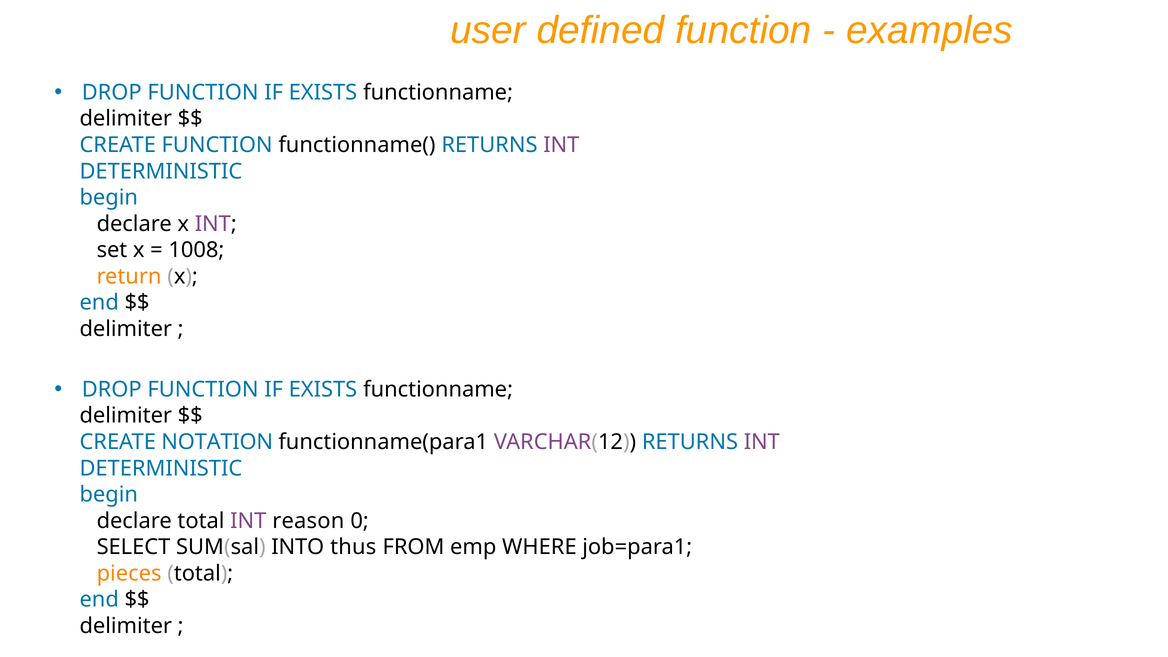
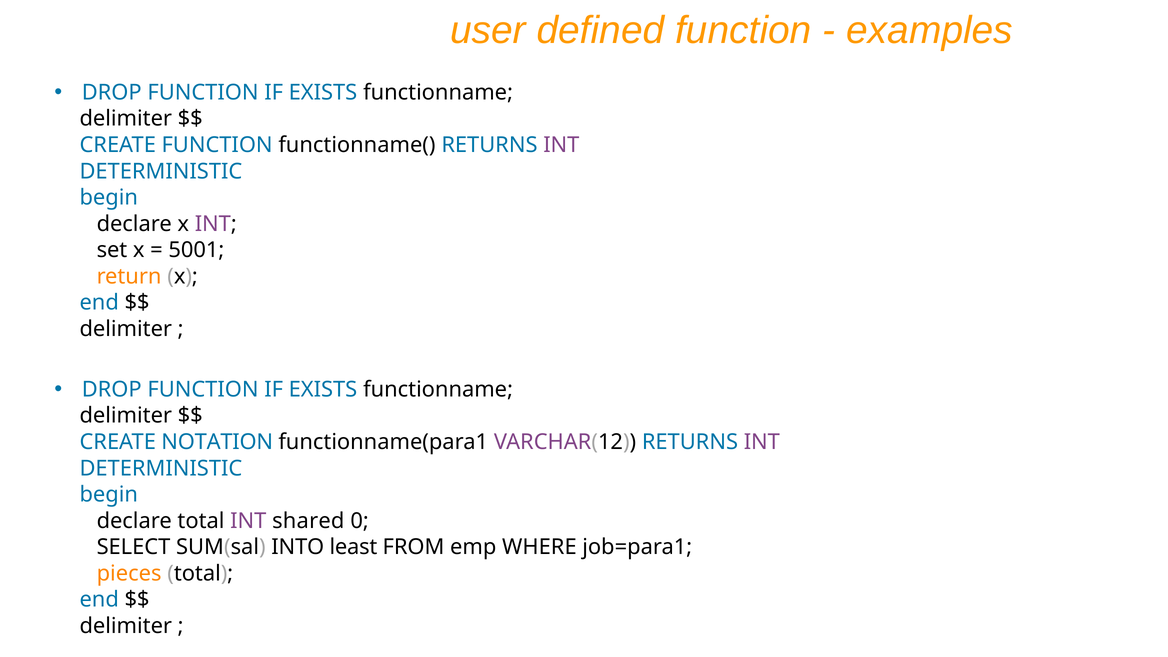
1008: 1008 -> 5001
reason: reason -> shared
thus: thus -> least
